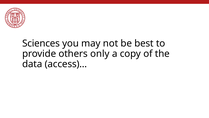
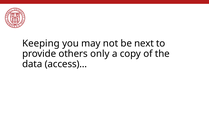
Sciences: Sciences -> Keeping
best: best -> next
